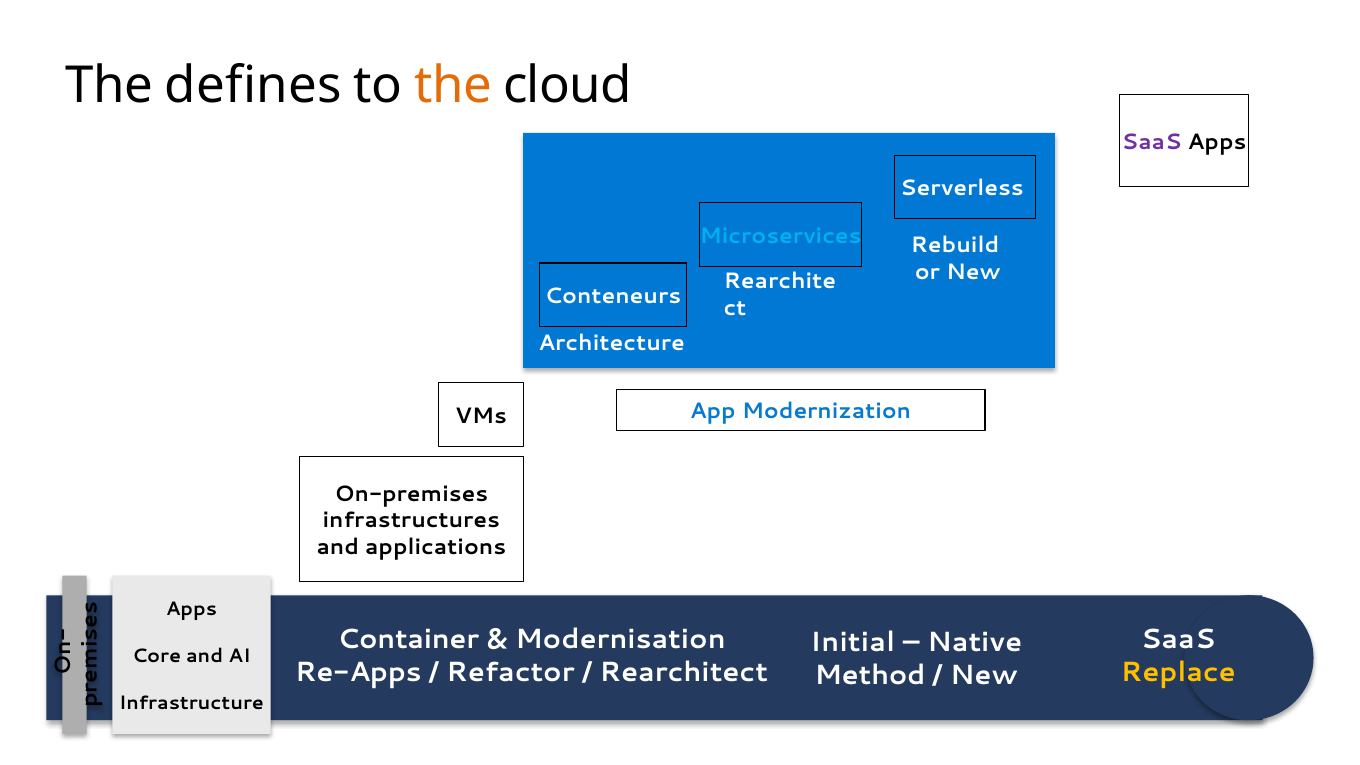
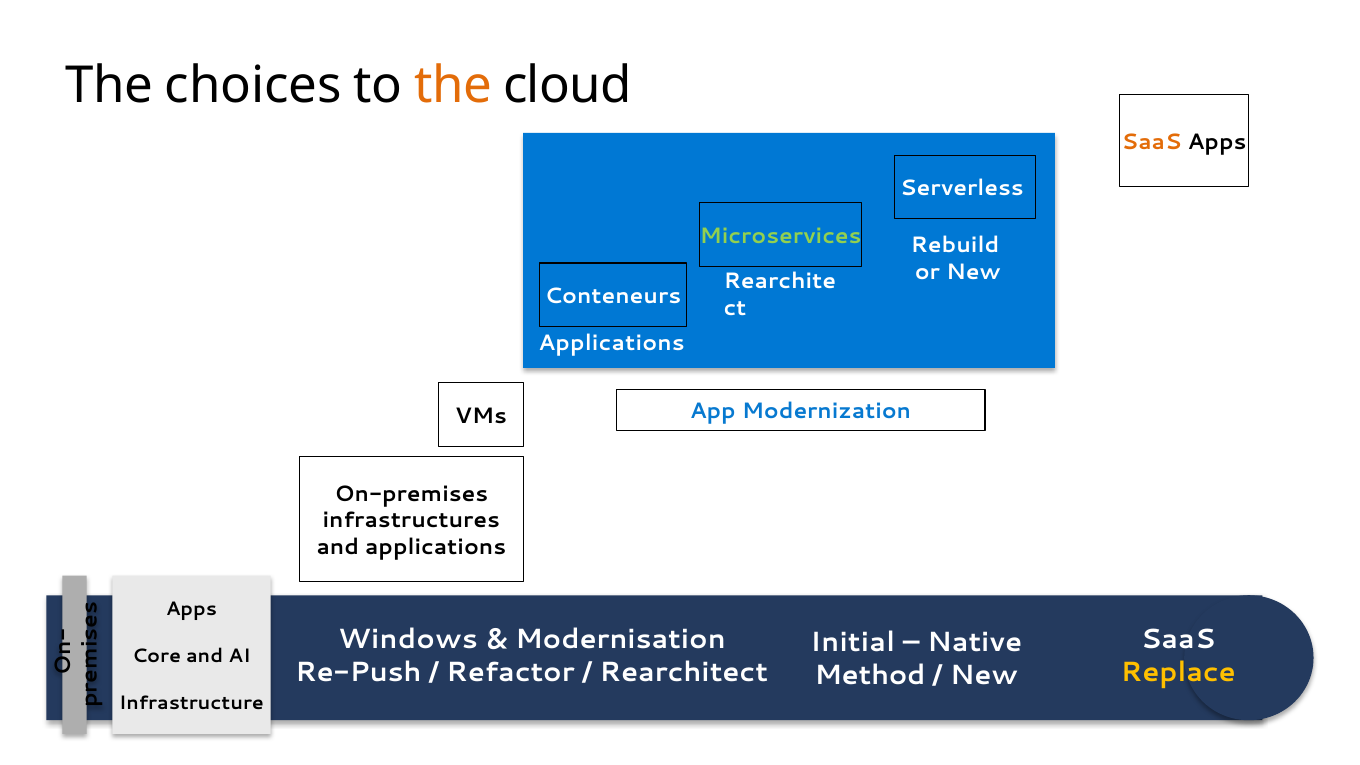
defines: defines -> choices
SaaS at (1152, 142) colour: purple -> orange
Microservices colour: light blue -> light green
Architecture at (612, 343): Architecture -> Applications
Container: Container -> Windows
Re-Apps: Re-Apps -> Re-Push
